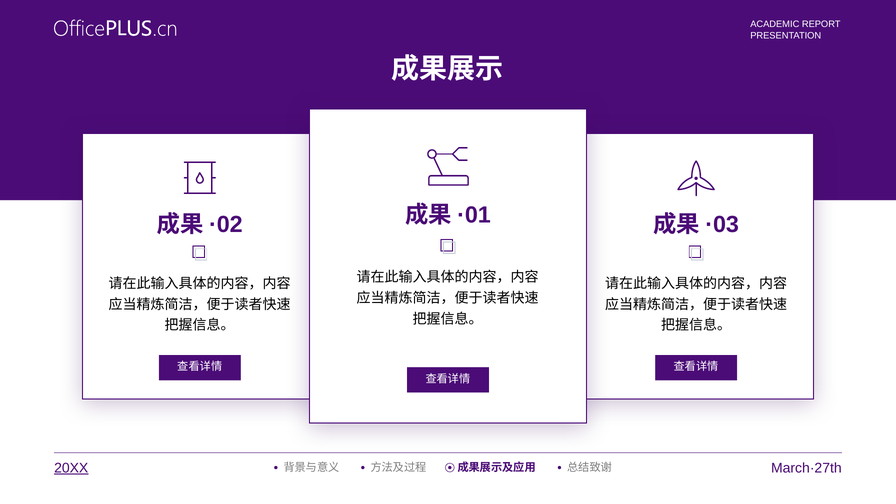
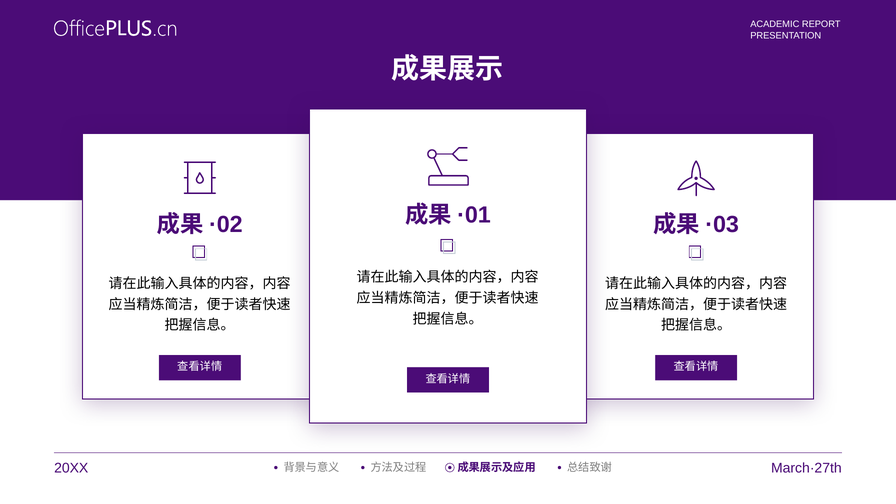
20XX underline: present -> none
